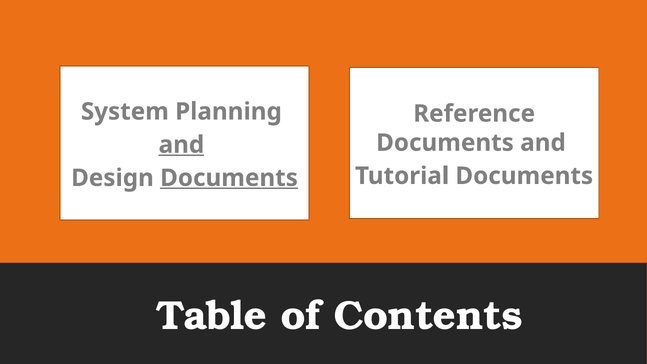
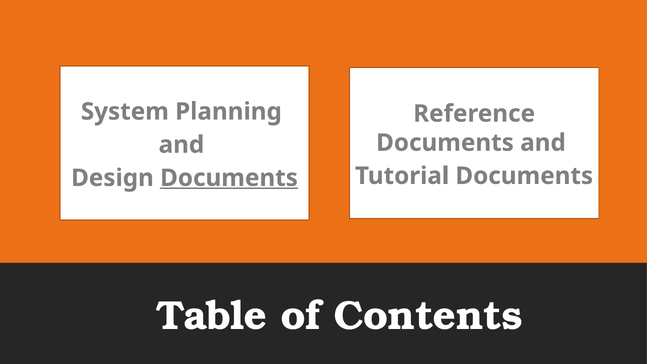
and at (181, 145) underline: present -> none
